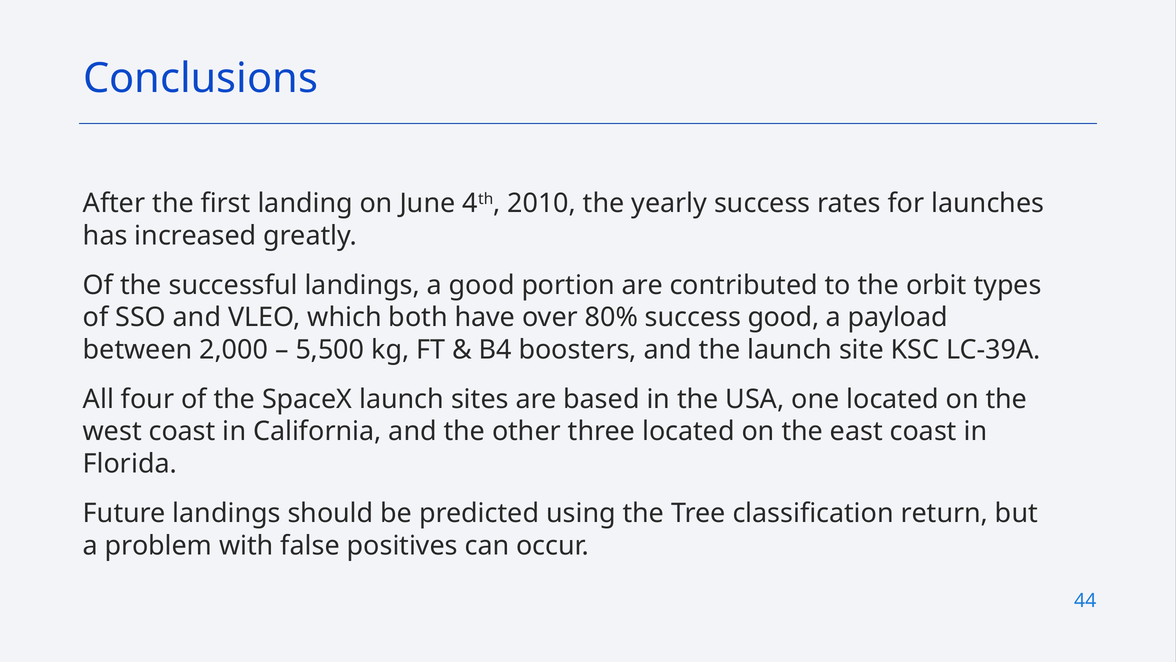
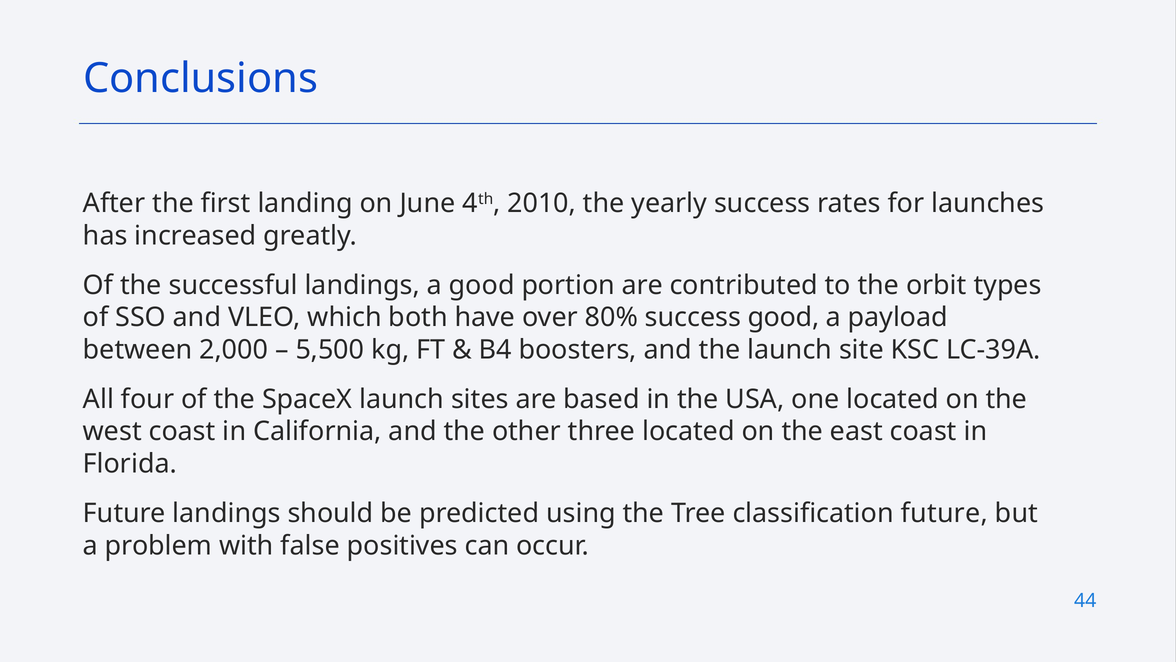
classification return: return -> future
